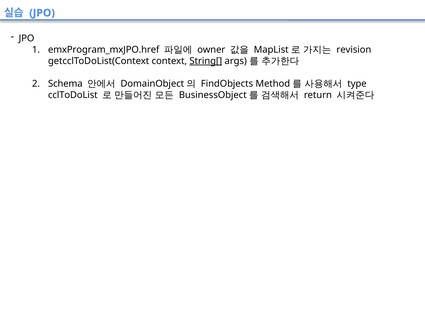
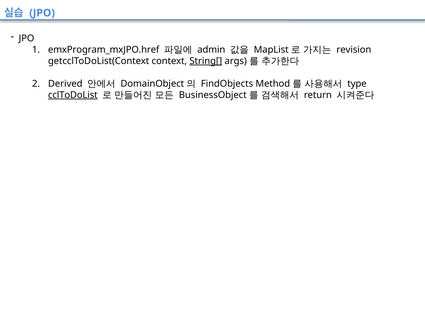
owner: owner -> admin
Schema: Schema -> Derived
cclToDoList underline: none -> present
